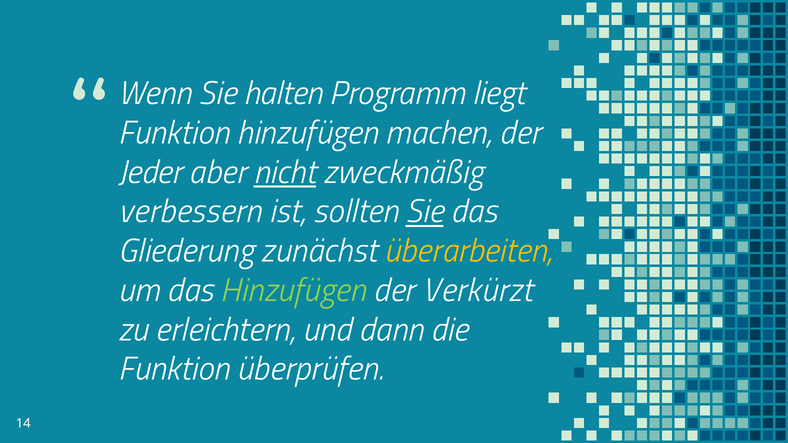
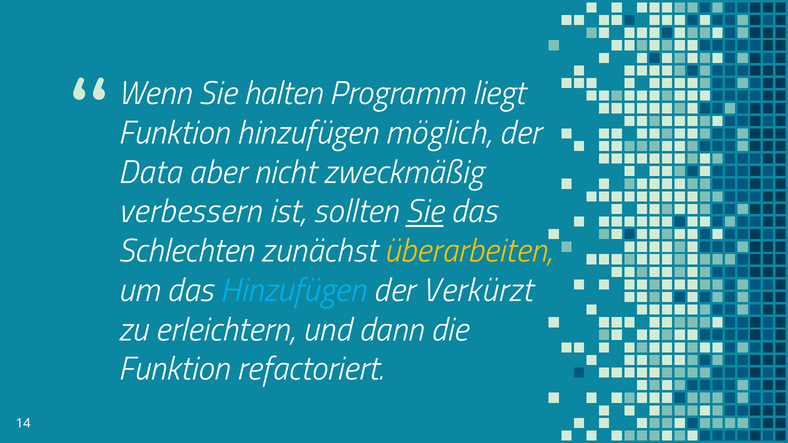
machen: machen -> möglich
Jeder: Jeder -> Data
nicht underline: present -> none
Gliederung: Gliederung -> Schlechten
Hinzufügen at (293, 291) colour: light green -> light blue
überprüfen: überprüfen -> refactoriert
